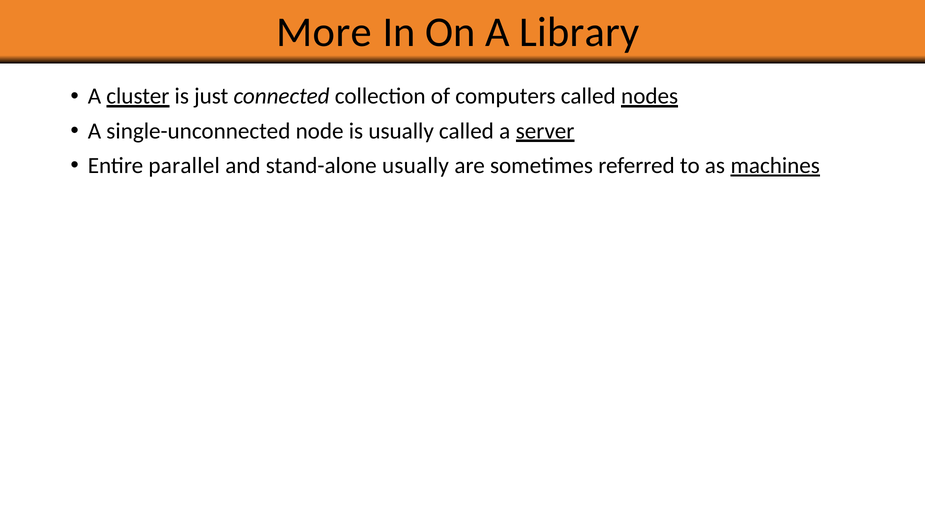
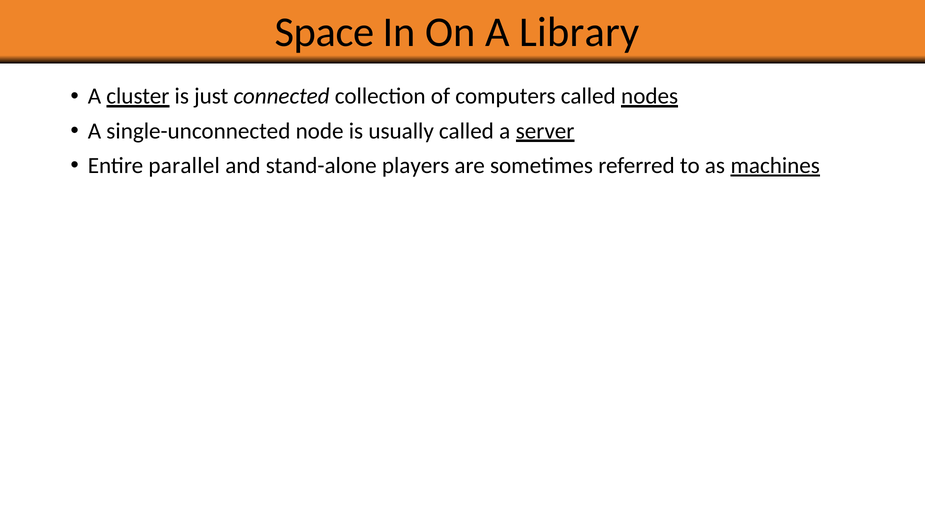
More: More -> Space
stand-alone usually: usually -> players
